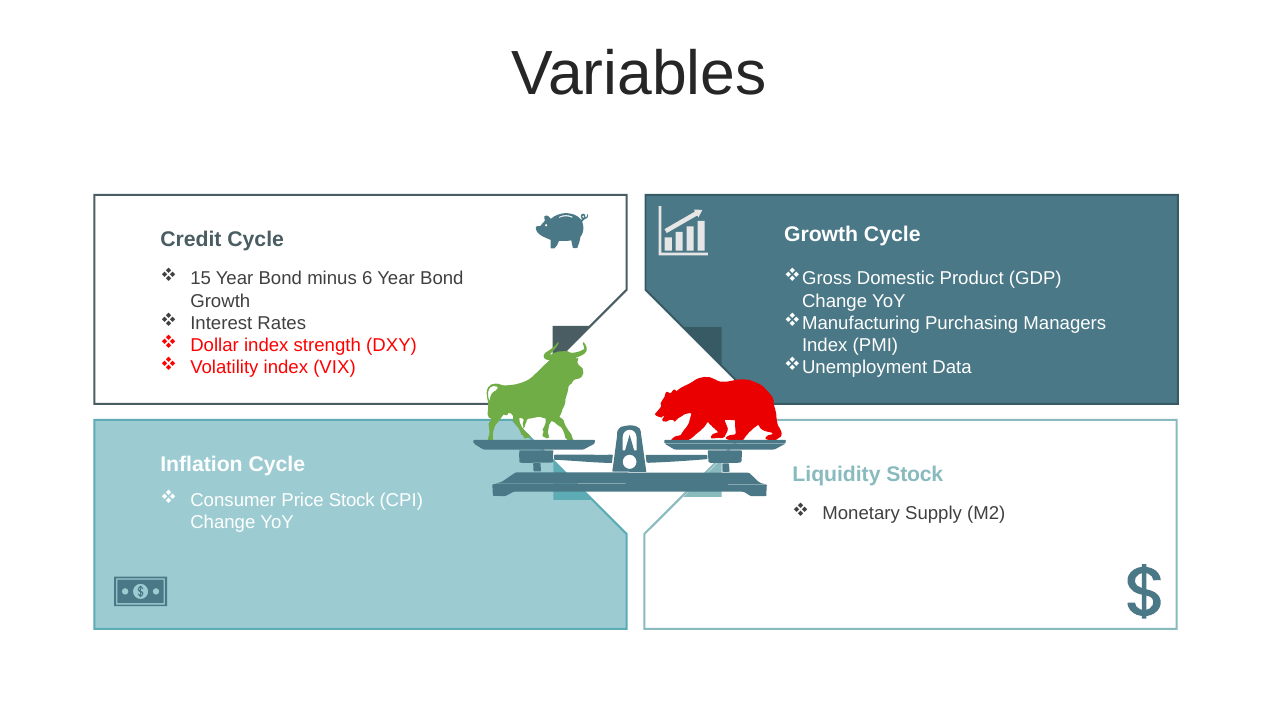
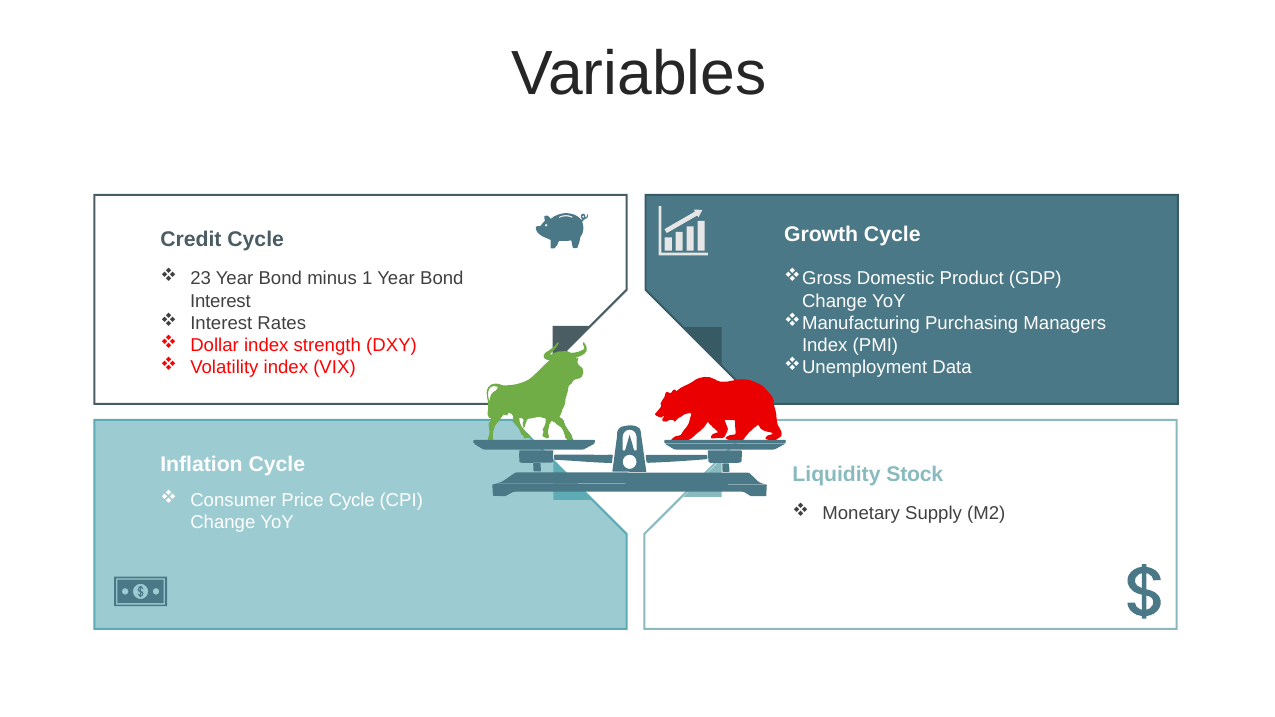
15: 15 -> 23
6: 6 -> 1
Growth at (220, 301): Growth -> Interest
Price Stock: Stock -> Cycle
